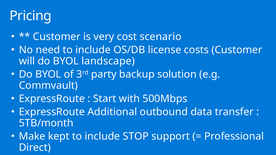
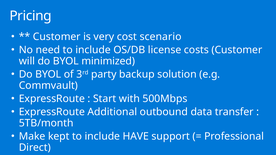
landscape: landscape -> minimized
STOP: STOP -> HAVE
